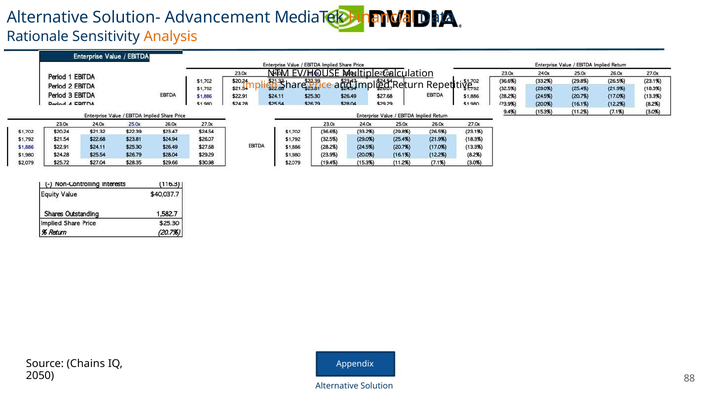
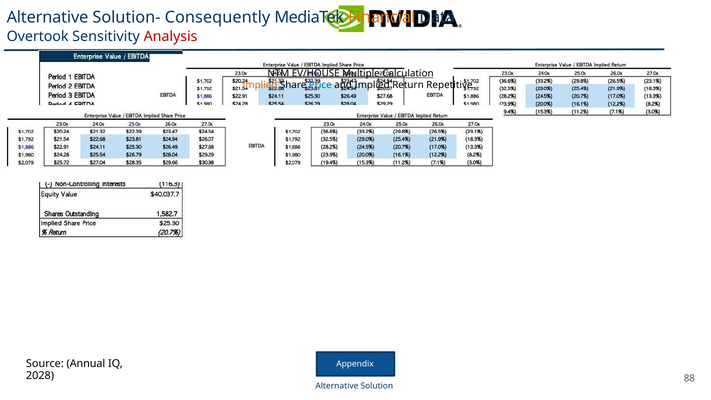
Advancement: Advancement -> Consequently
Rationale: Rationale -> Overtook
Analysis colour: orange -> red
Price colour: orange -> blue
Chains: Chains -> Annual
2050: 2050 -> 2028
